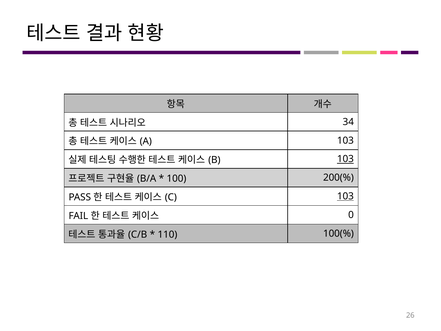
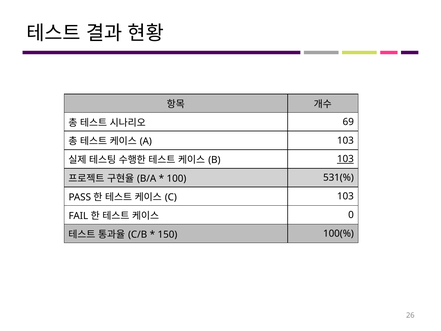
34: 34 -> 69
200(%: 200(% -> 531(%
103 at (345, 196) underline: present -> none
110: 110 -> 150
